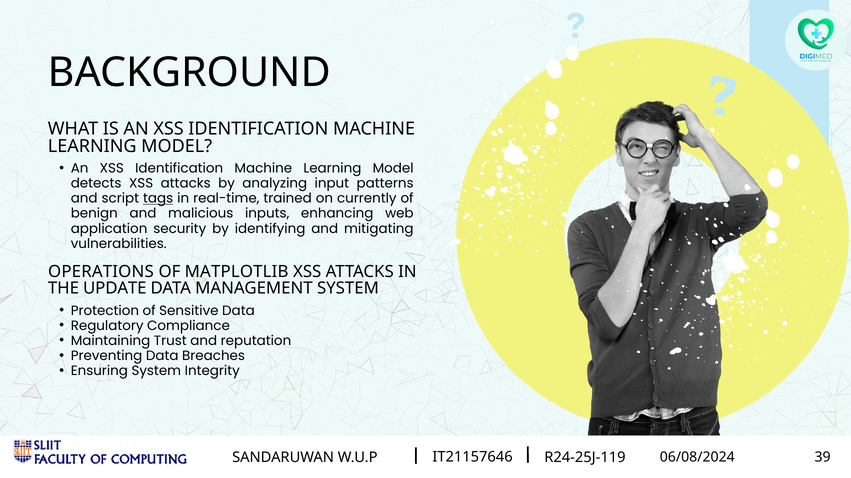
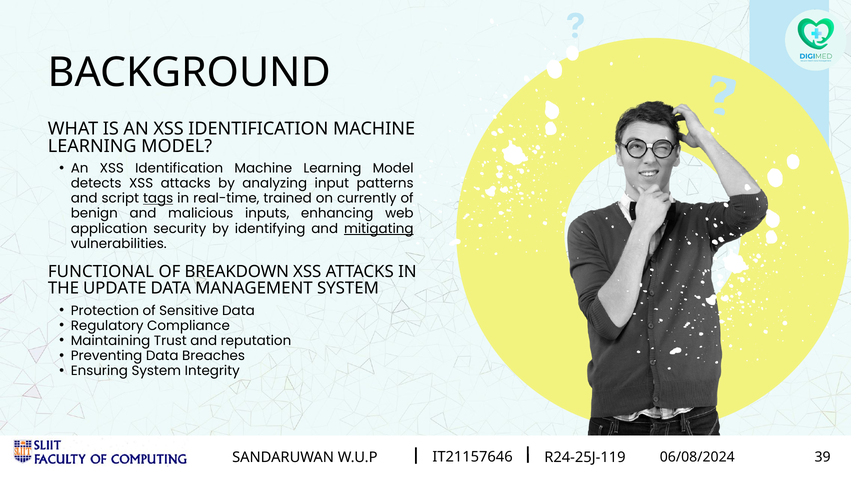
mitigating underline: none -> present
OPERATIONS: OPERATIONS -> FUNCTIONAL
MATPLOTLIB: MATPLOTLIB -> BREAKDOWN
